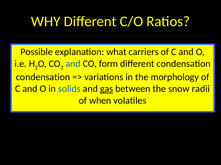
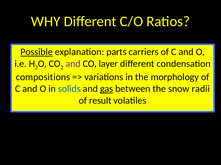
Possible underline: none -> present
what: what -> parts
and at (73, 64) colour: blue -> purple
form: form -> layer
condensation at (43, 77): condensation -> compositions
when: when -> result
